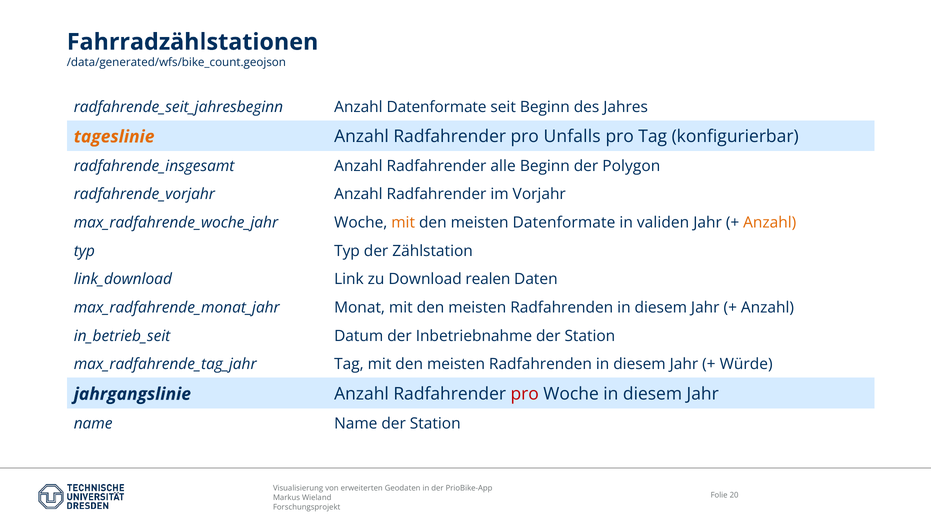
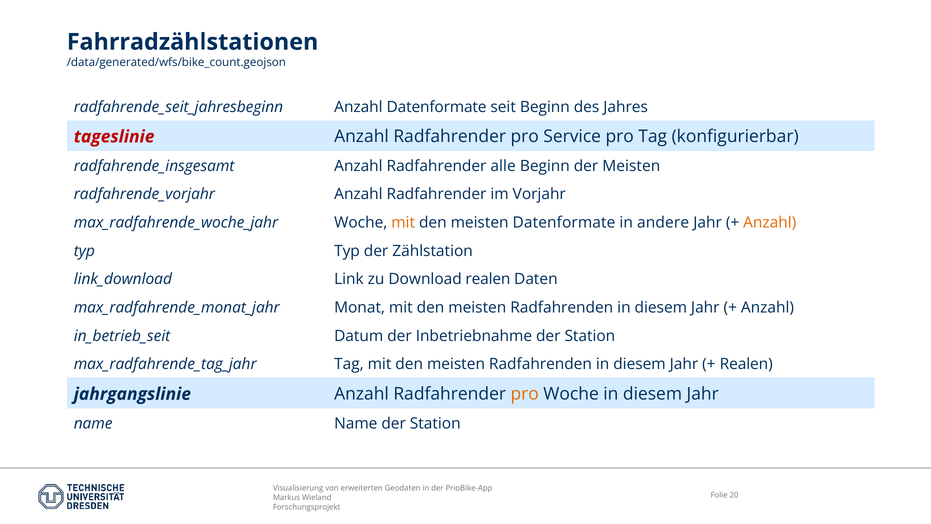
tageslinie colour: orange -> red
Unfalls: Unfalls -> Service
der Polygon: Polygon -> Meisten
validen: validen -> andere
Würde at (746, 364): Würde -> Realen
pro at (525, 394) colour: red -> orange
